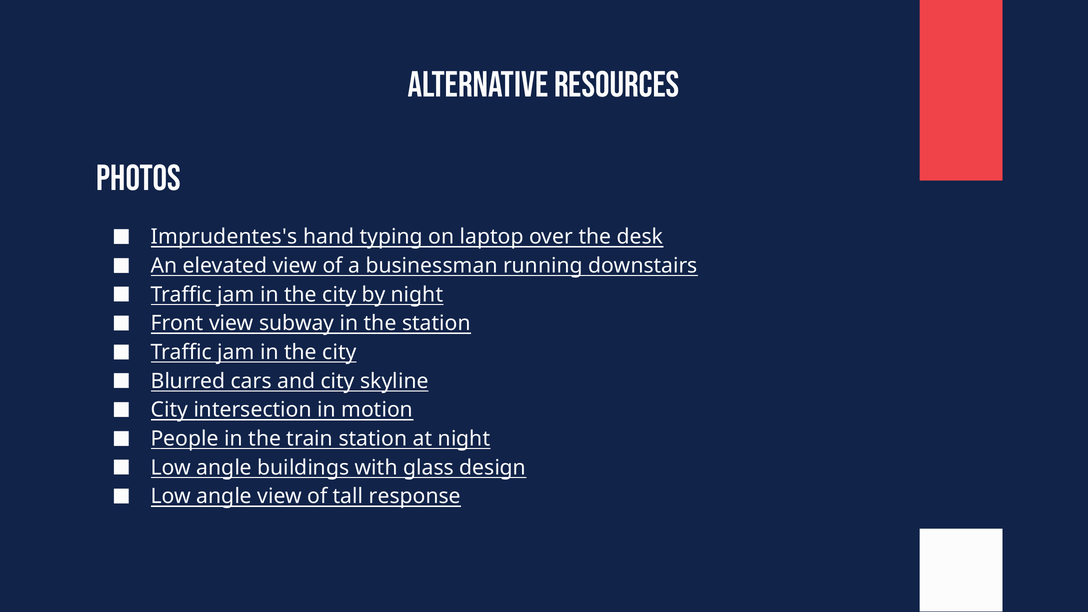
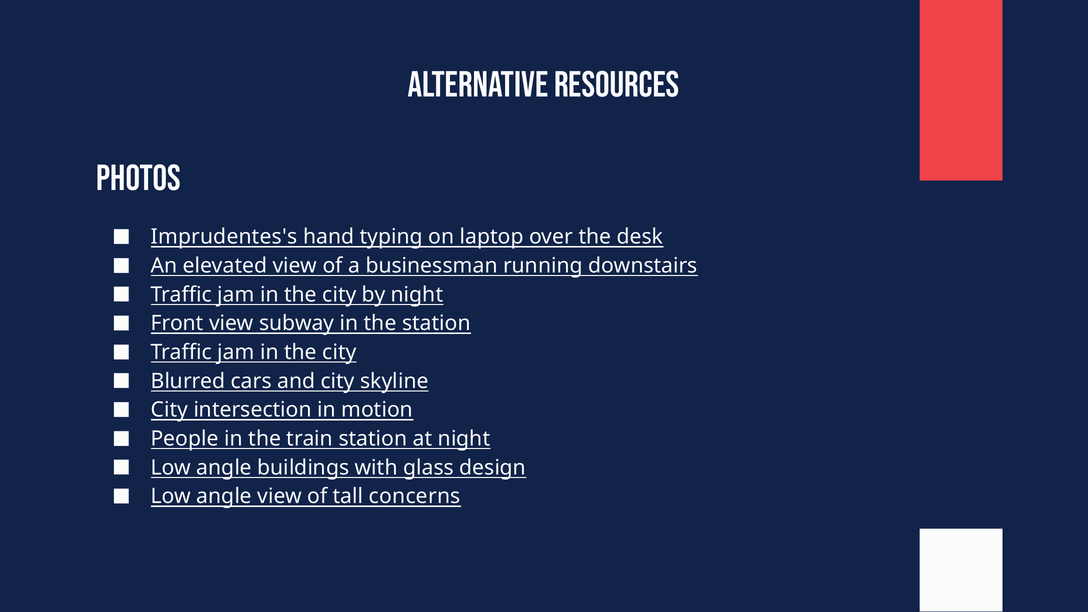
response: response -> concerns
